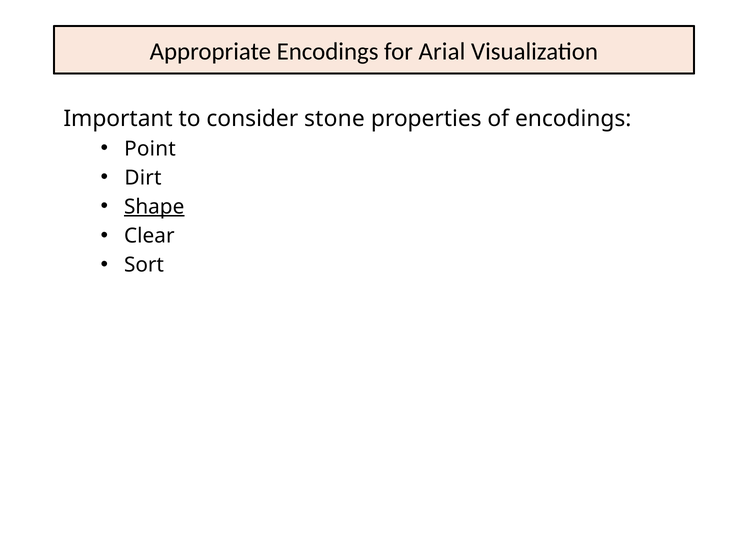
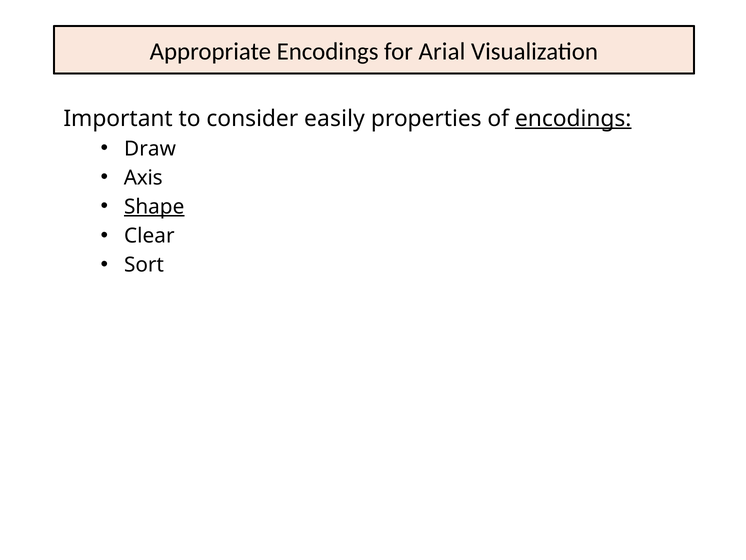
stone: stone -> easily
encodings at (573, 118) underline: none -> present
Point: Point -> Draw
Dirt: Dirt -> Axis
